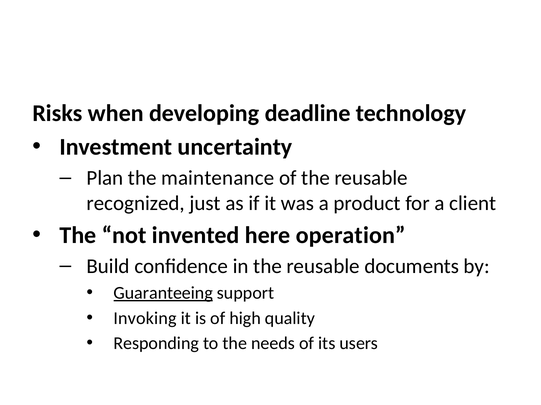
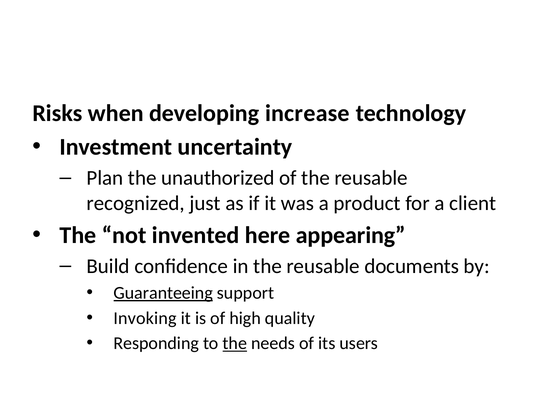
deadline: deadline -> increase
maintenance: maintenance -> unauthorized
operation: operation -> appearing
the at (235, 344) underline: none -> present
